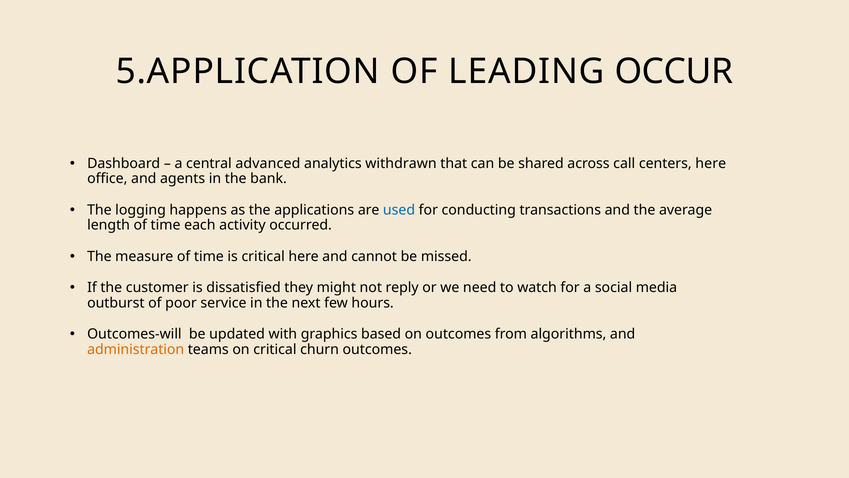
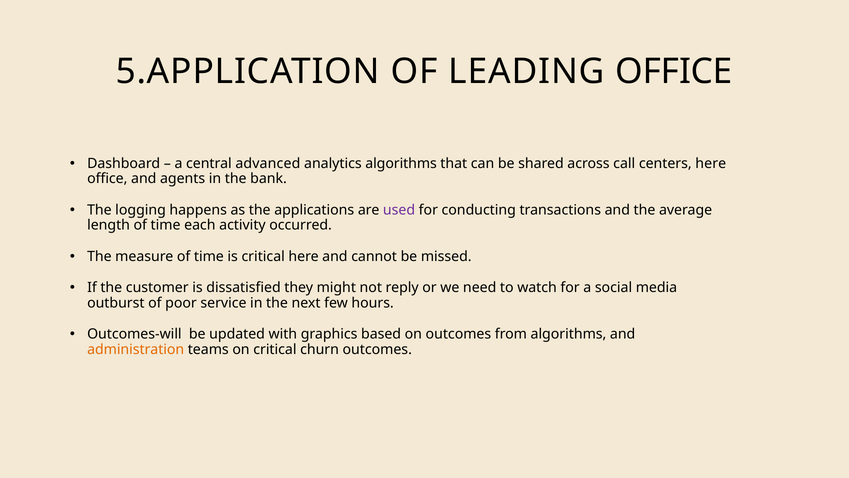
LEADING OCCUR: OCCUR -> OFFICE
analytics withdrawn: withdrawn -> algorithms
used colour: blue -> purple
